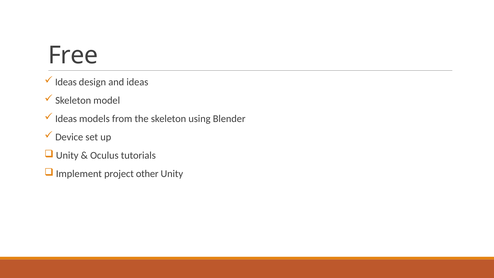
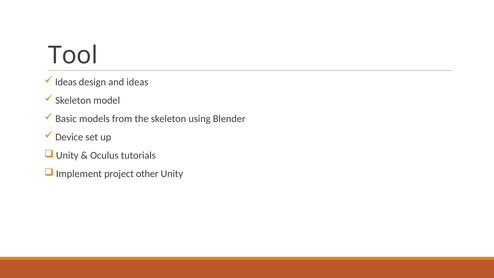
Free: Free -> Tool
Ideas at (66, 119): Ideas -> Basic
